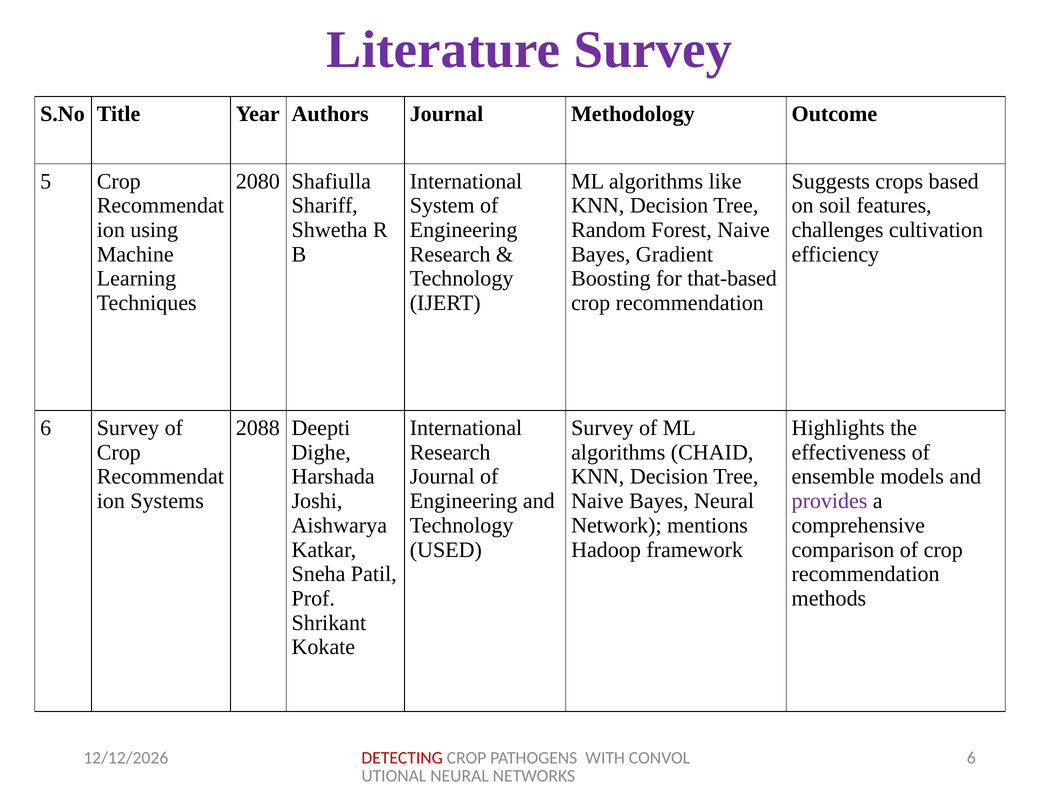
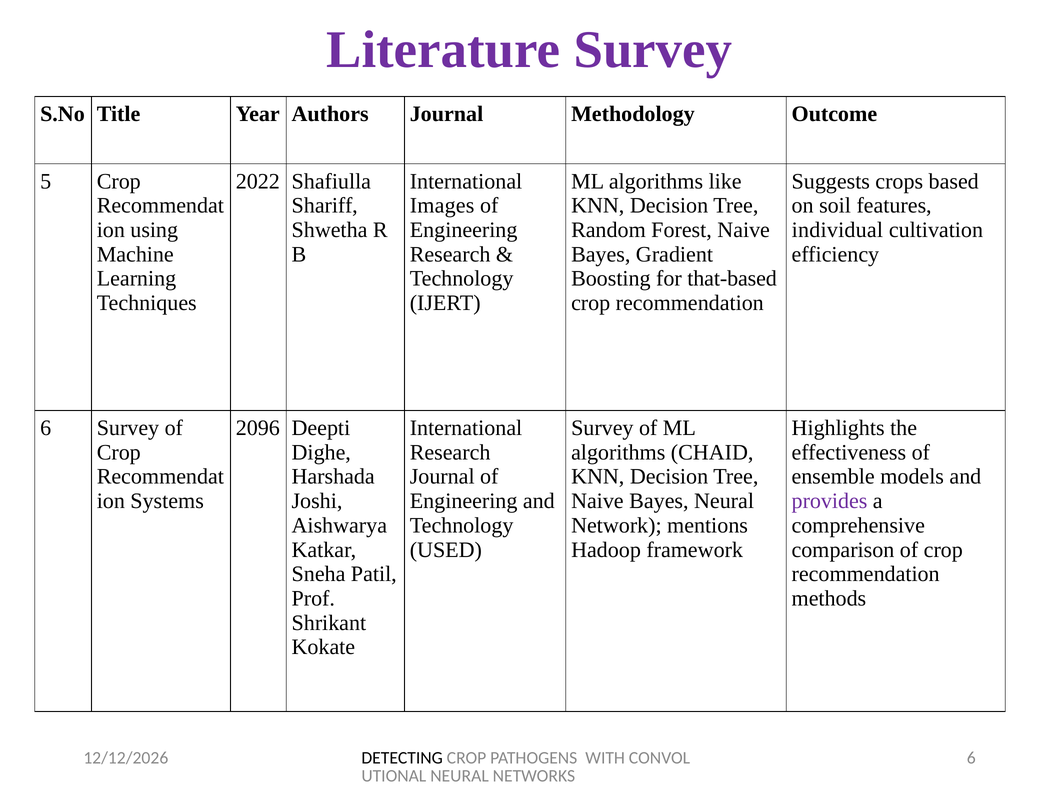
2080: 2080 -> 2022
System: System -> Images
challenges: challenges -> individual
2088: 2088 -> 2096
DETECTING colour: red -> black
